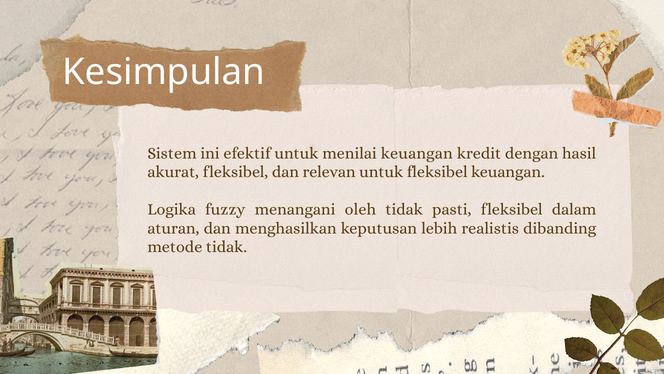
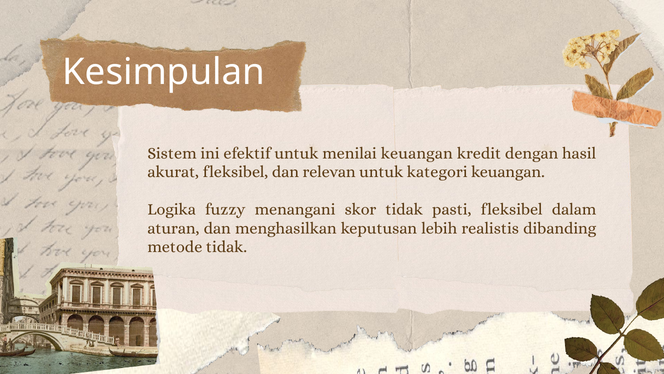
untuk fleksibel: fleksibel -> kategori
oleh: oleh -> skor
